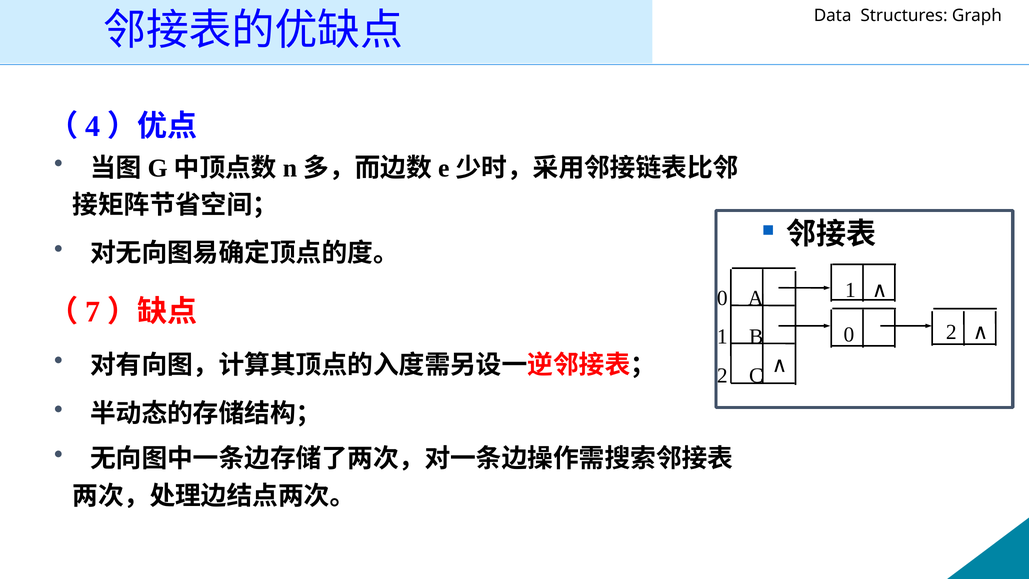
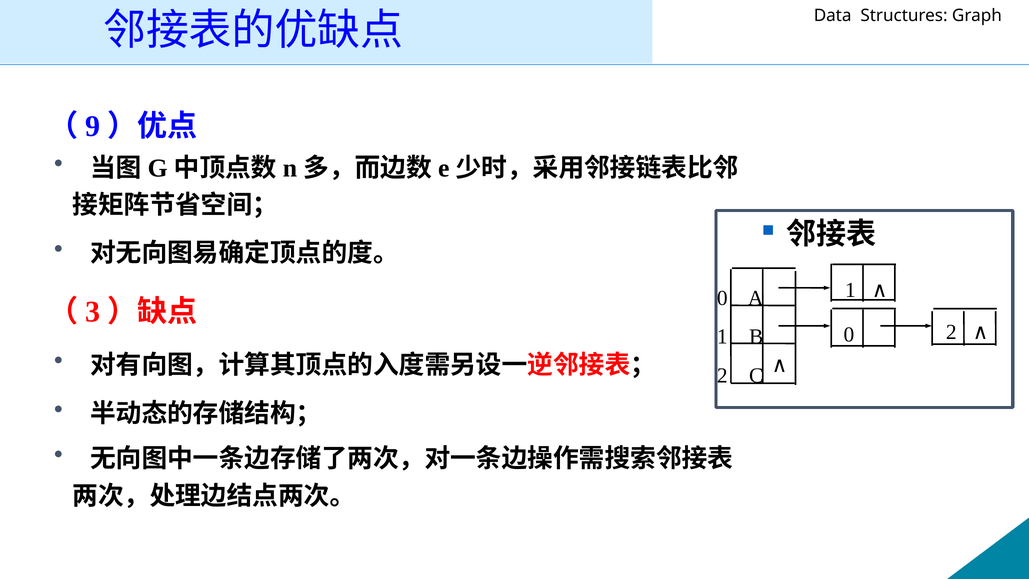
4: 4 -> 9
7: 7 -> 3
